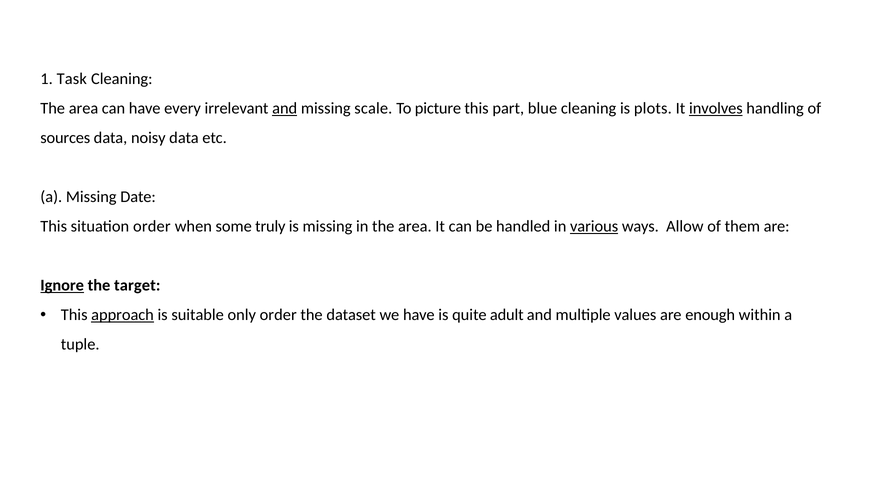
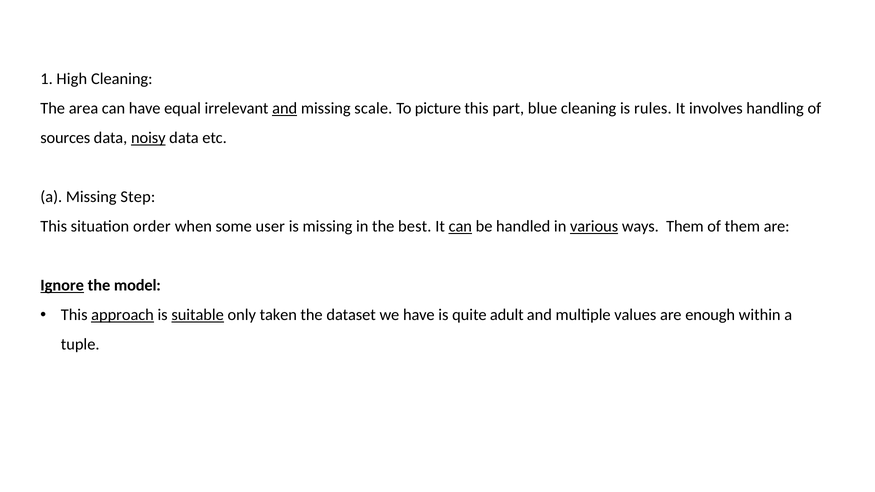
Task: Task -> High
every: every -> equal
plots: plots -> rules
involves underline: present -> none
noisy underline: none -> present
Date: Date -> Step
truly: truly -> user
in the area: area -> best
can at (460, 227) underline: none -> present
ways Allow: Allow -> Them
target: target -> model
suitable underline: none -> present
only order: order -> taken
